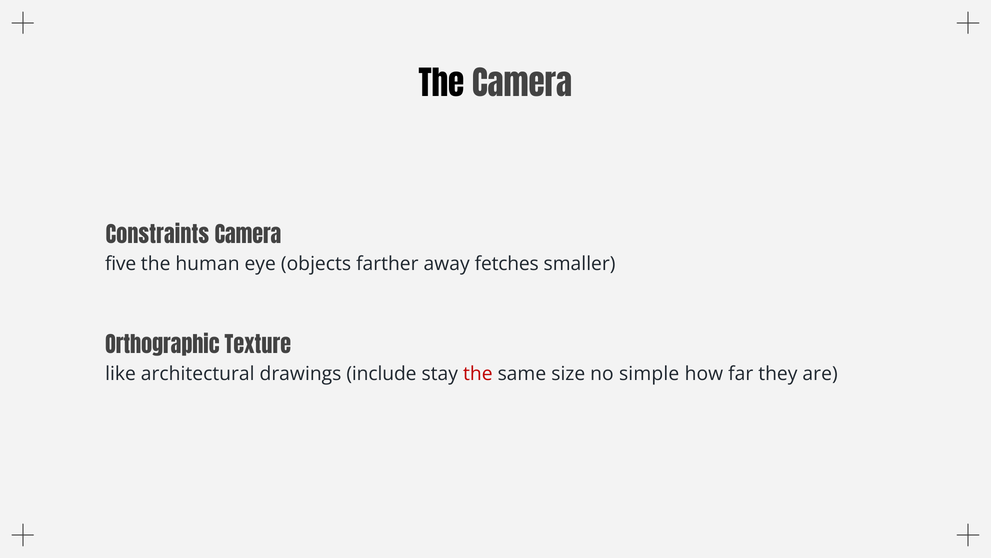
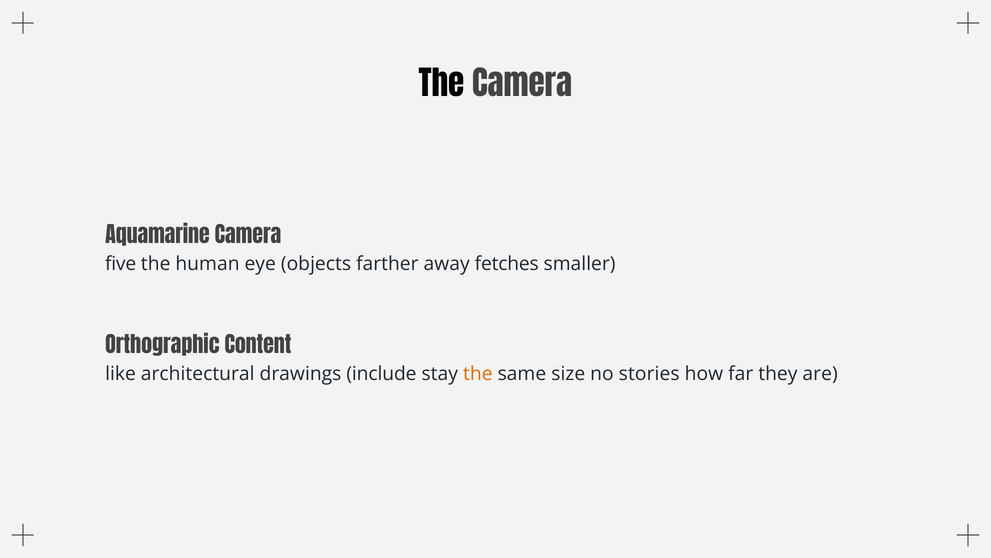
Constraints: Constraints -> Aquamarine
Texture: Texture -> Content
the at (478, 374) colour: red -> orange
simple: simple -> stories
